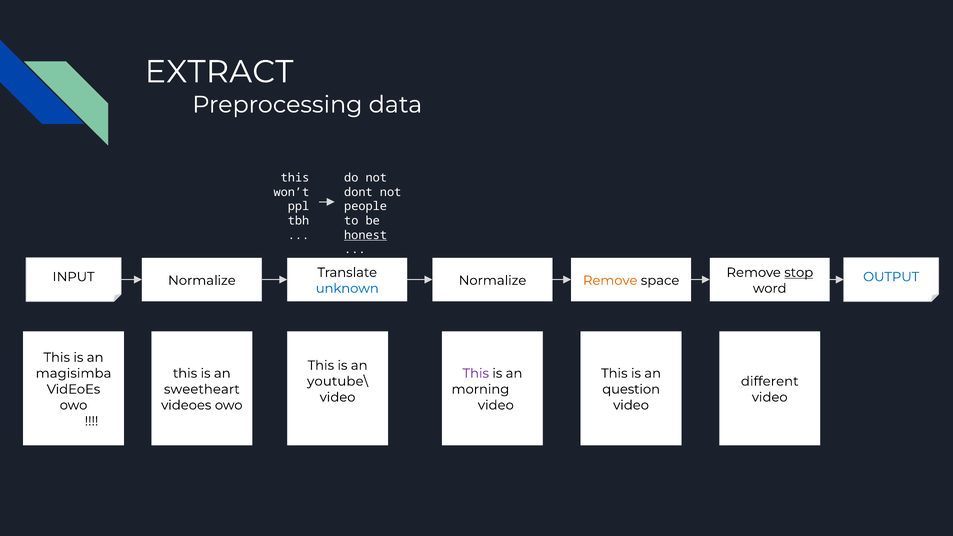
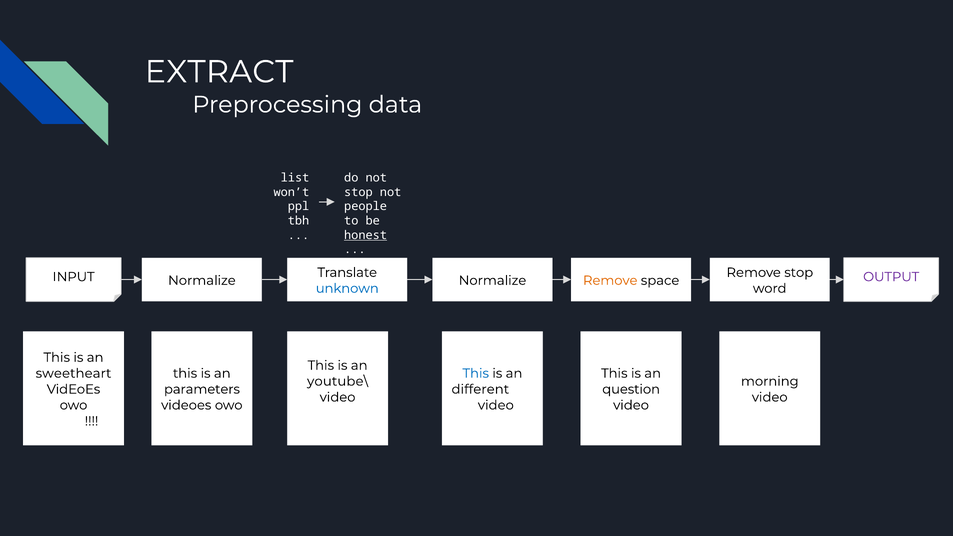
this at (295, 178): this -> list
dont at (358, 192): dont -> stop
stop at (799, 273) underline: present -> none
OUTPUT colour: blue -> purple
magisimba: magisimba -> sweetheart
This at (476, 373) colour: purple -> blue
different: different -> morning
sweetheart: sweetheart -> parameters
morning: morning -> different
